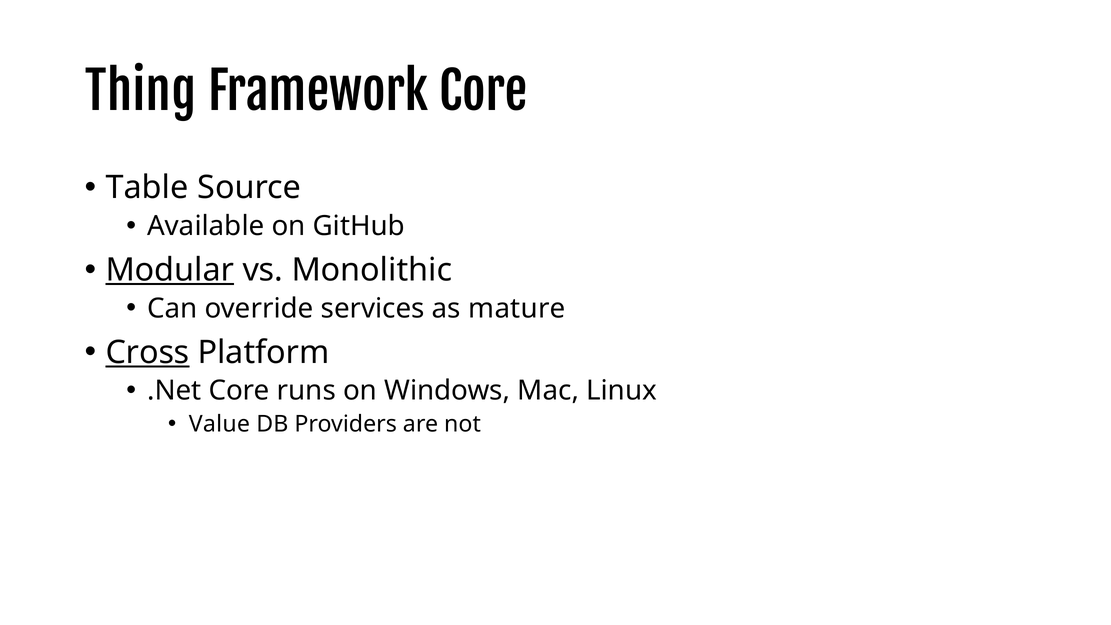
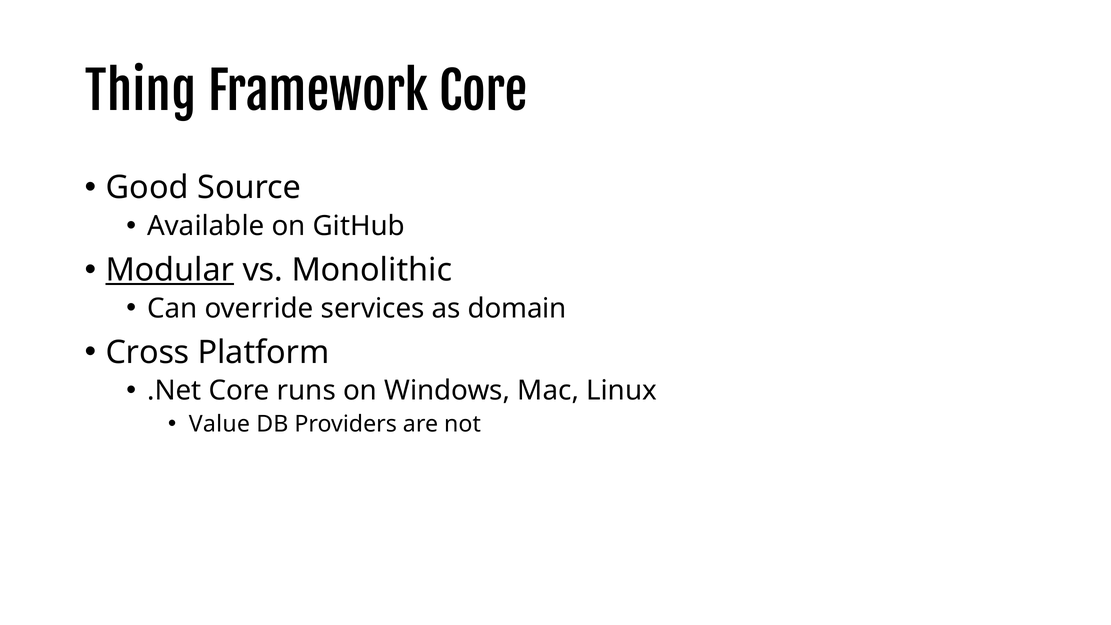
Table: Table -> Good
mature: mature -> domain
Cross underline: present -> none
